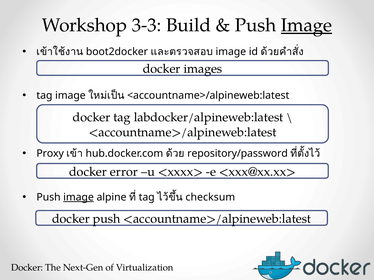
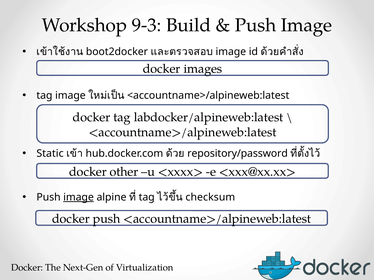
3-3: 3-3 -> 9-3
Image at (306, 25) underline: present -> none
Proxy: Proxy -> Static
error: error -> other
